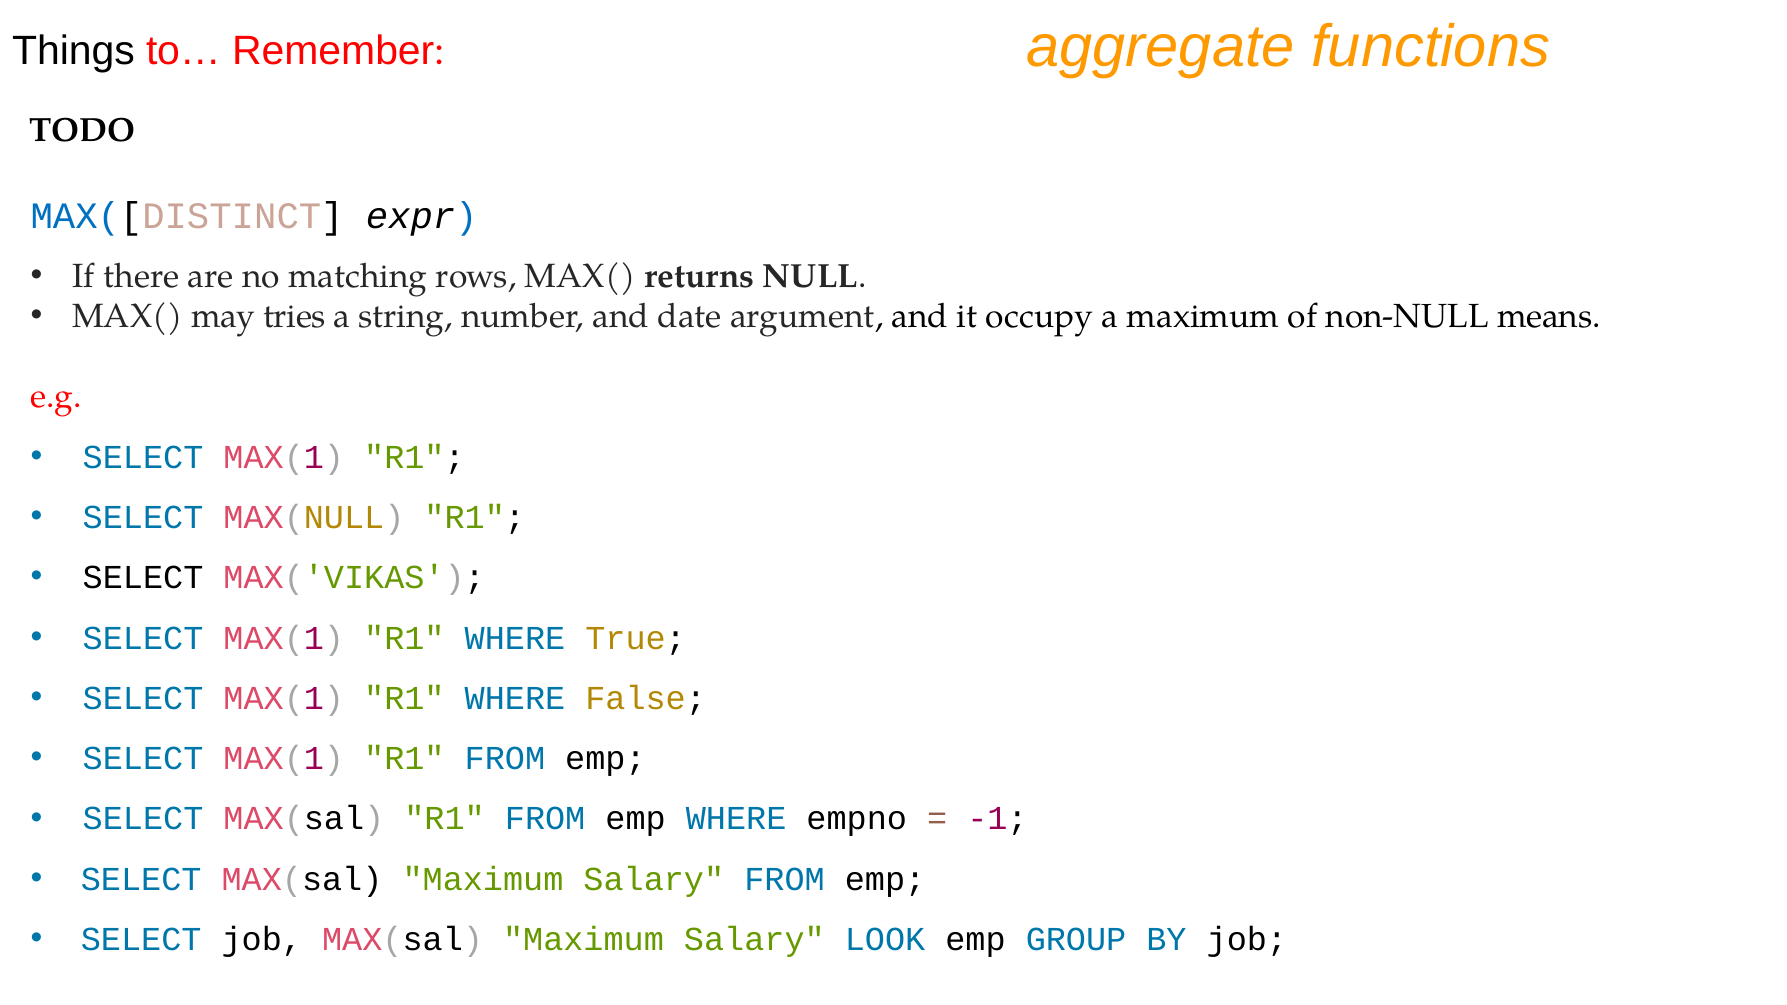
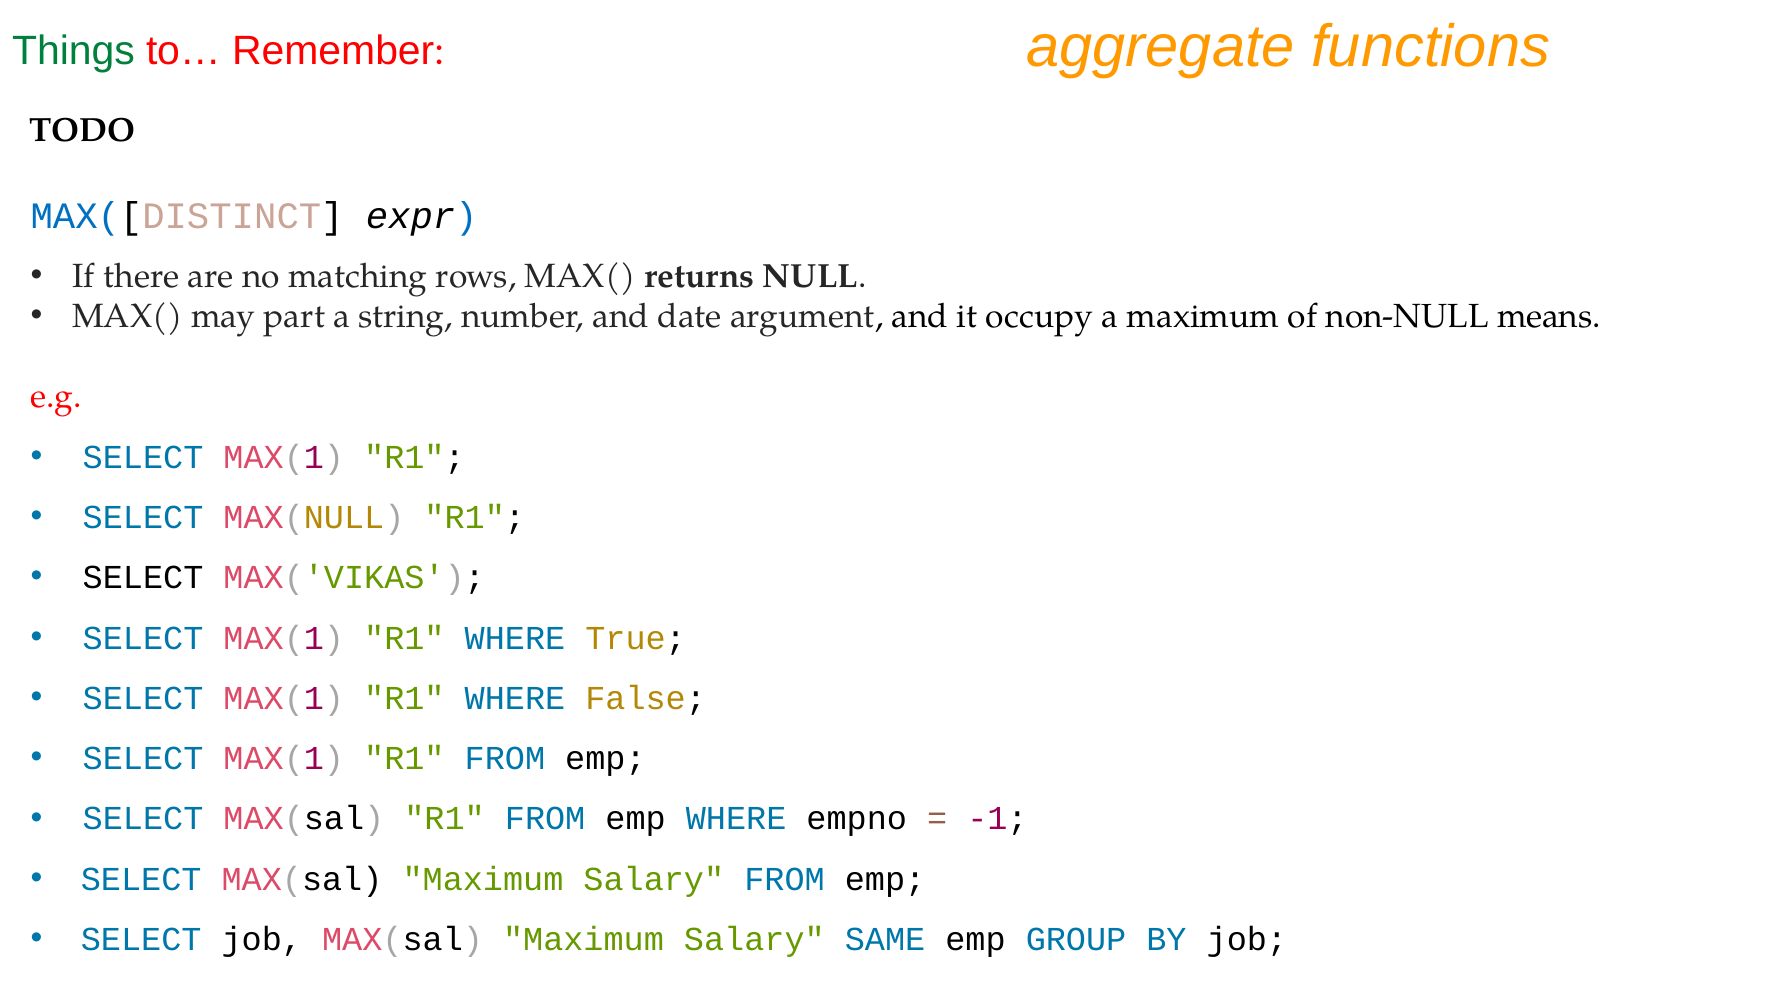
Things colour: black -> green
tries: tries -> part
LOOK: LOOK -> SAME
